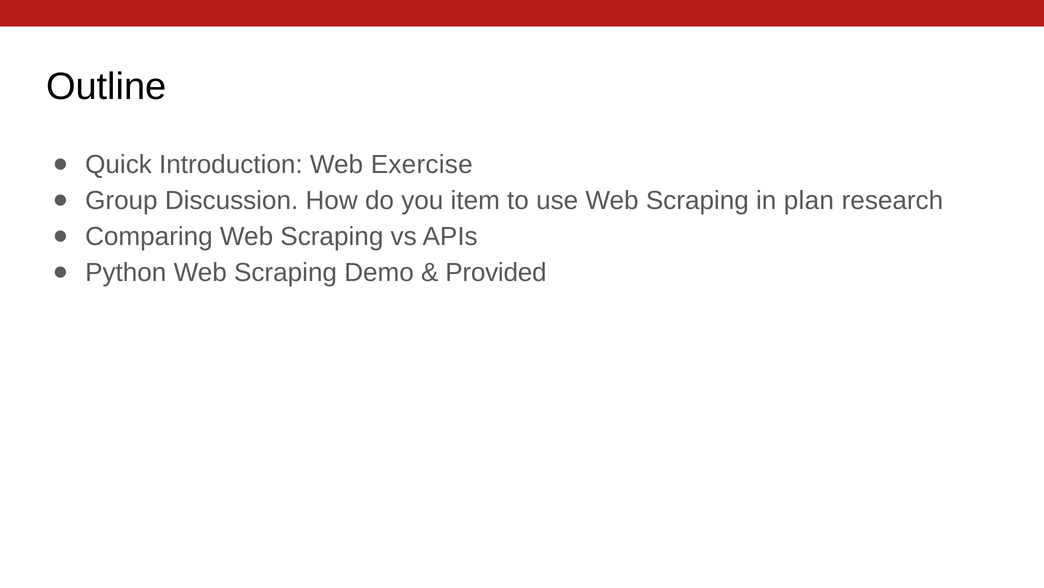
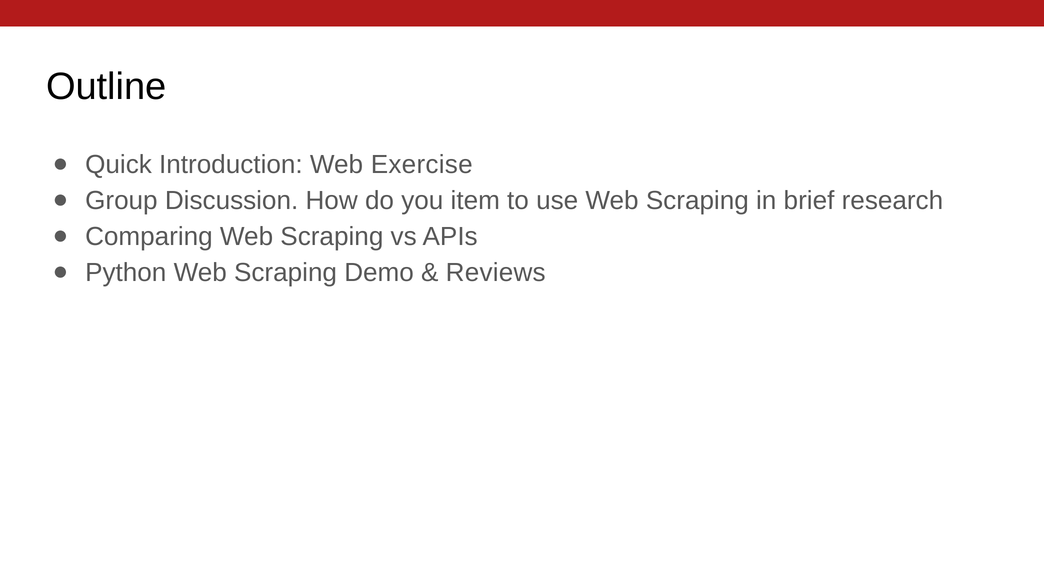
plan: plan -> brief
Provided: Provided -> Reviews
